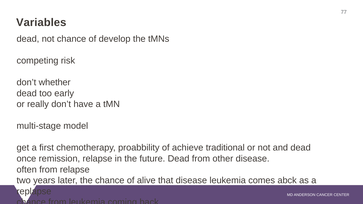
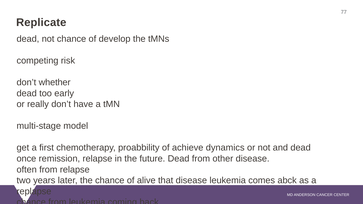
Variables: Variables -> Replicate
traditional: traditional -> dynamics
